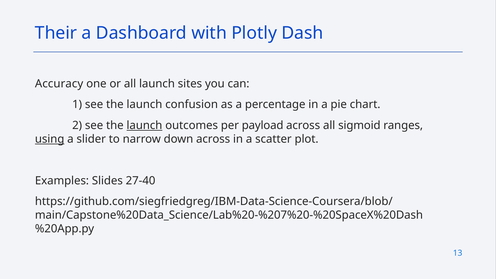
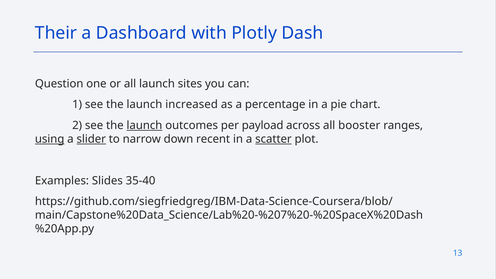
Accuracy: Accuracy -> Question
confusion: confusion -> increased
sigmoid: sigmoid -> booster
slider underline: none -> present
down across: across -> recent
scatter underline: none -> present
27-40: 27-40 -> 35-40
